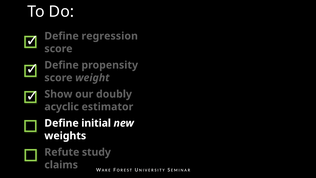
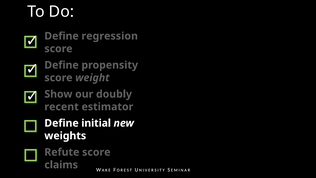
acyclic: acyclic -> recent
Refute study: study -> score
